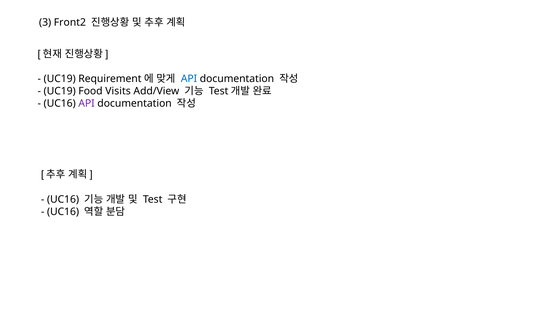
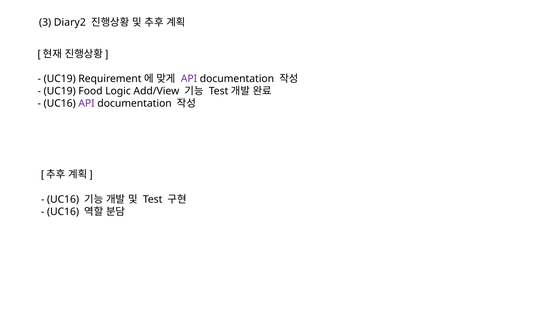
Front2: Front2 -> Diary2
API at (189, 79) colour: blue -> purple
Visits: Visits -> Logic
